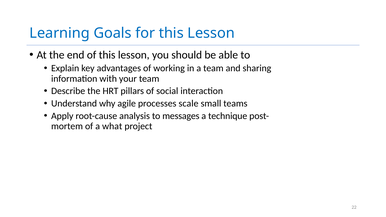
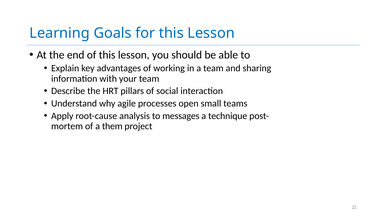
scale: scale -> open
what: what -> them
